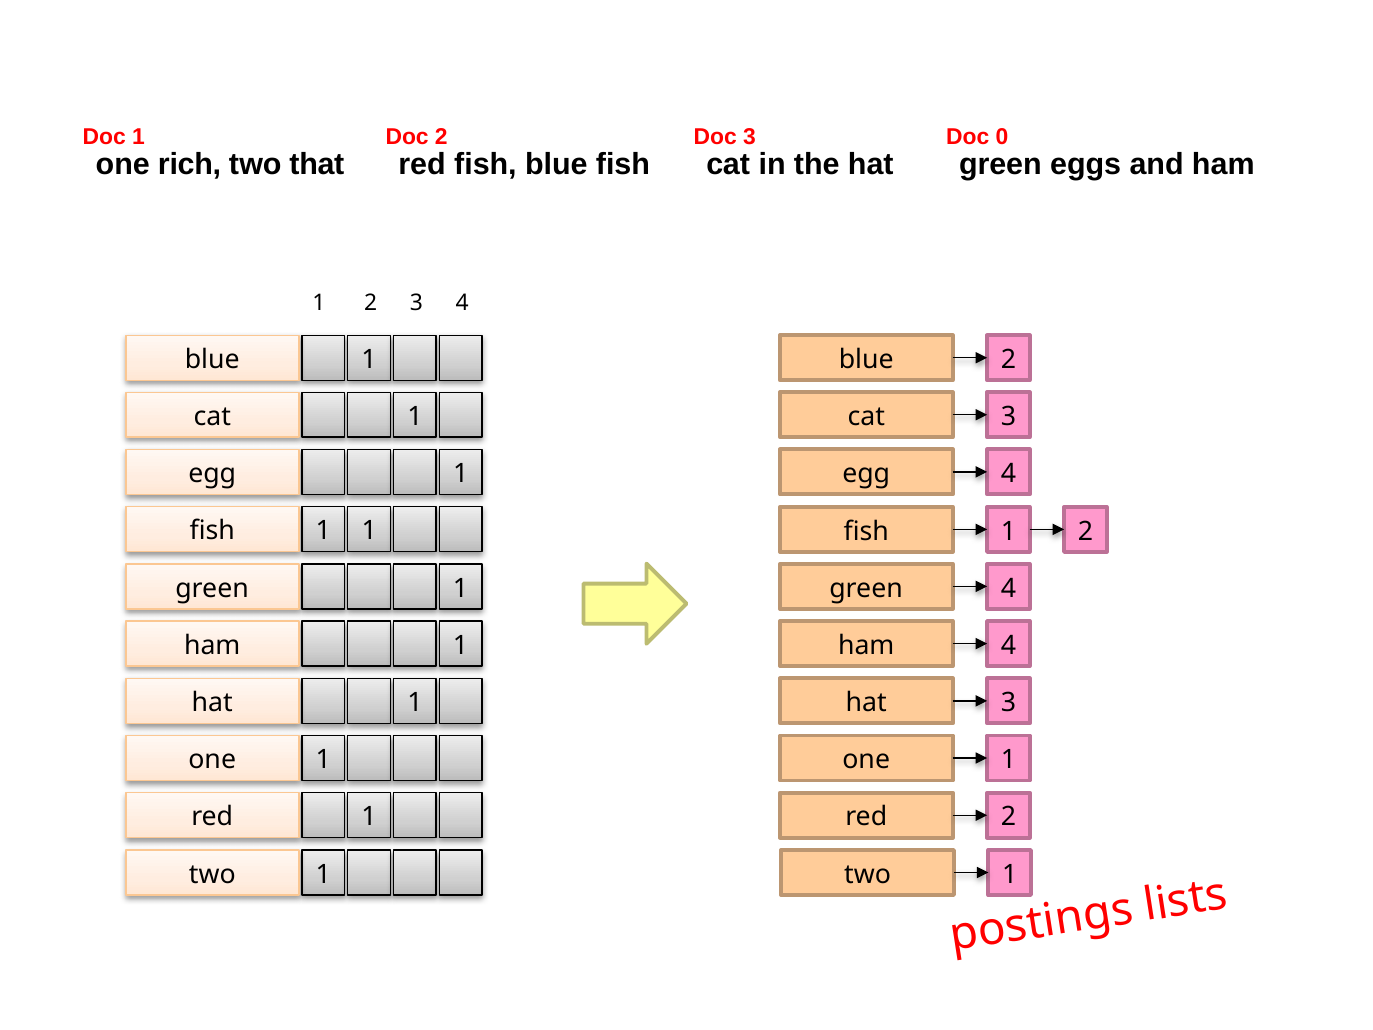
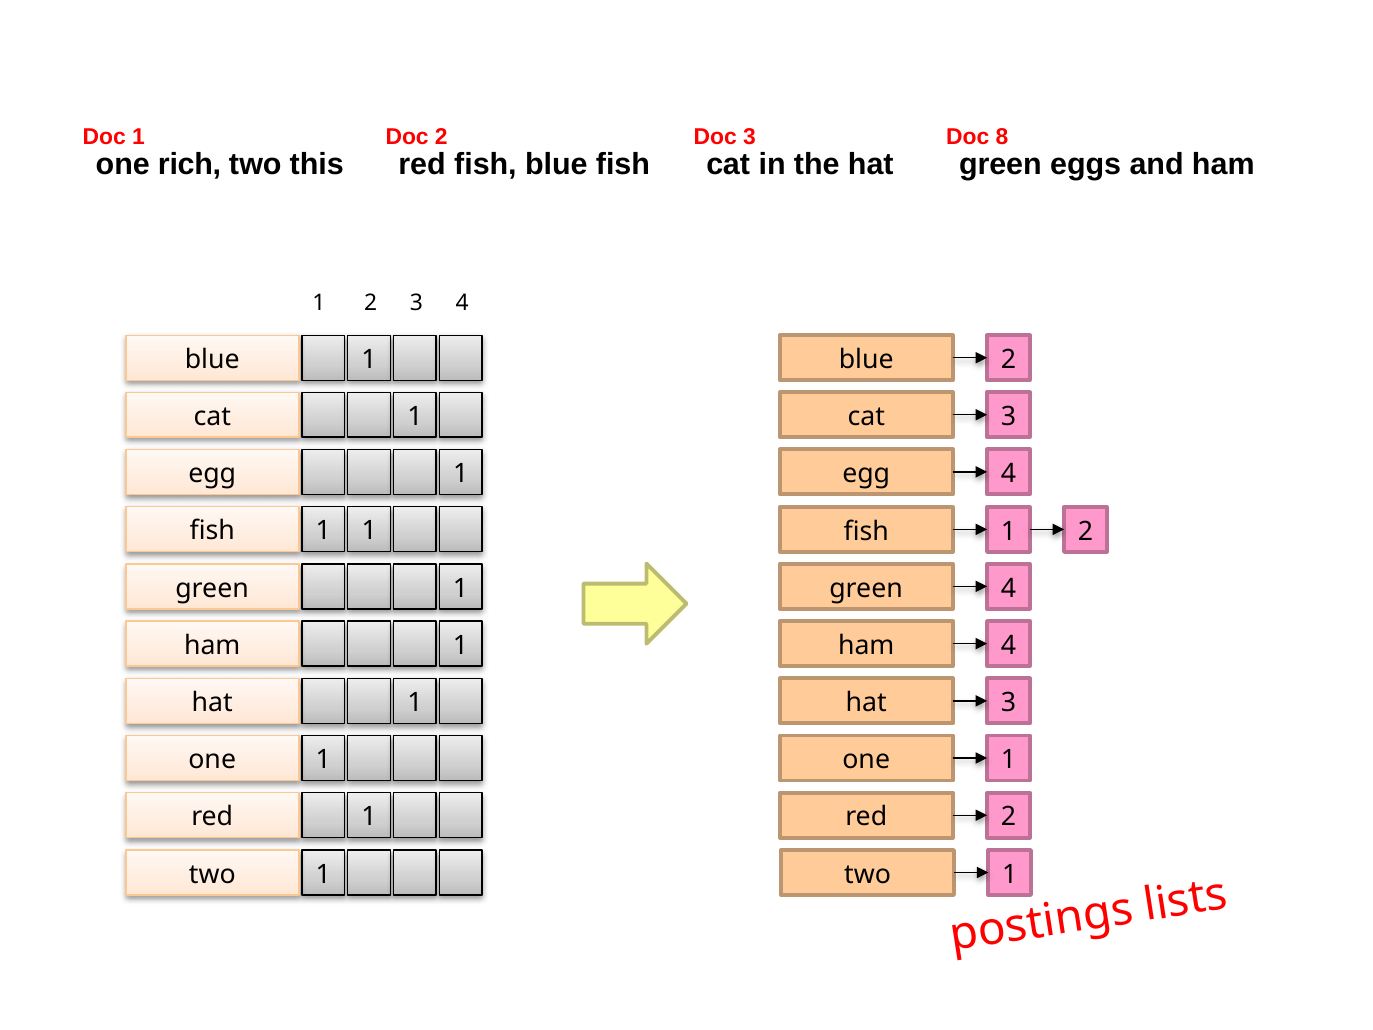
0: 0 -> 8
that: that -> this
